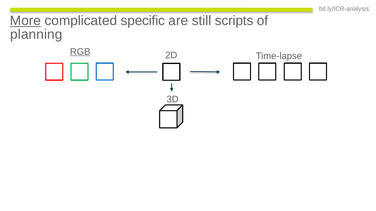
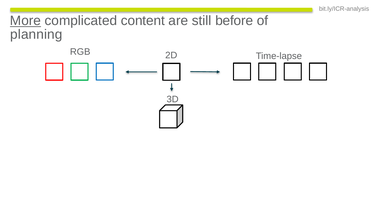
specific: specific -> content
scripts: scripts -> before
RGB underline: present -> none
